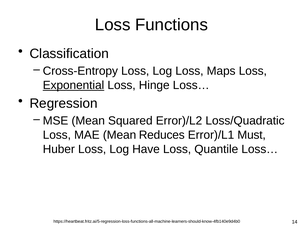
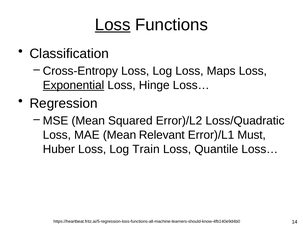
Loss at (113, 25) underline: none -> present
Reduces: Reduces -> Relevant
Have: Have -> Train
